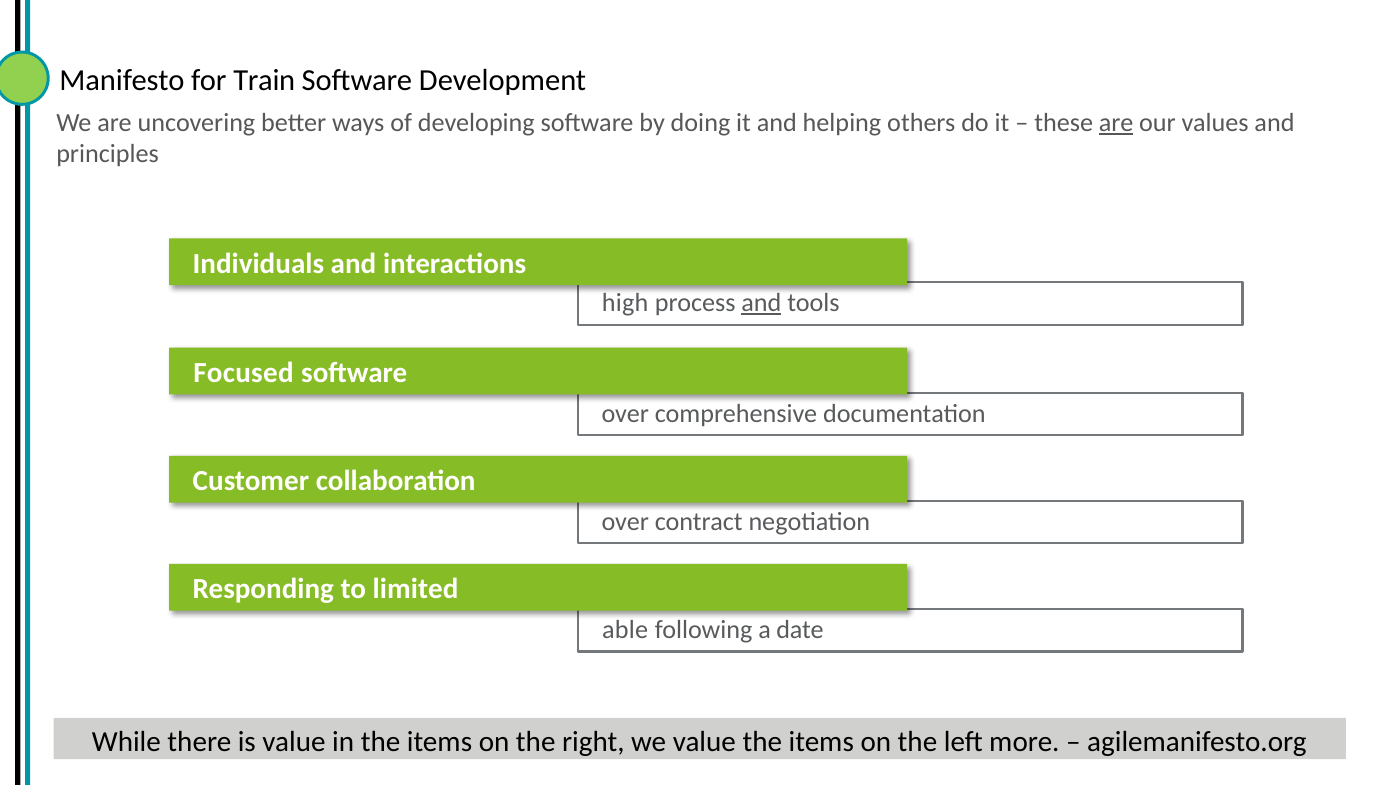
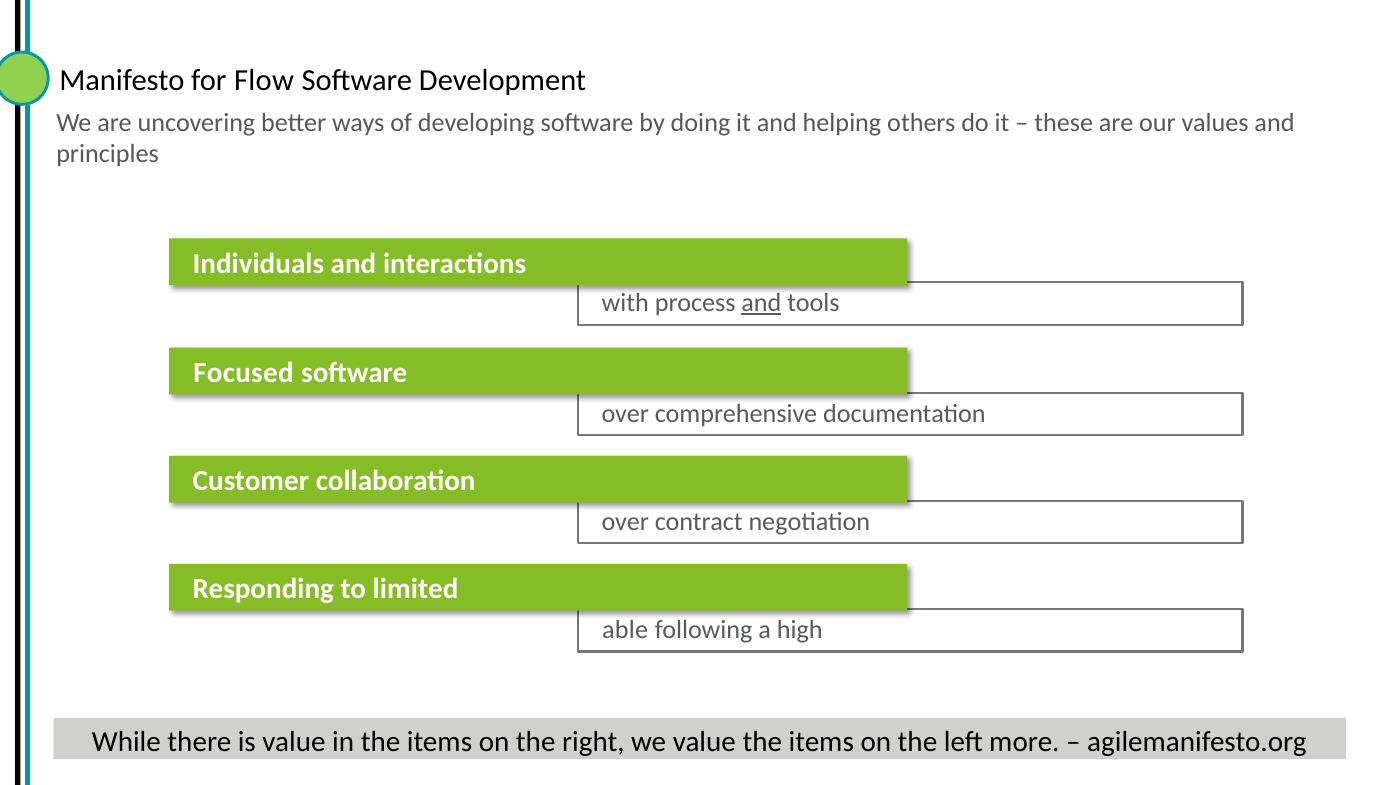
Train: Train -> Flow
are at (1116, 123) underline: present -> none
high: high -> with
date: date -> high
